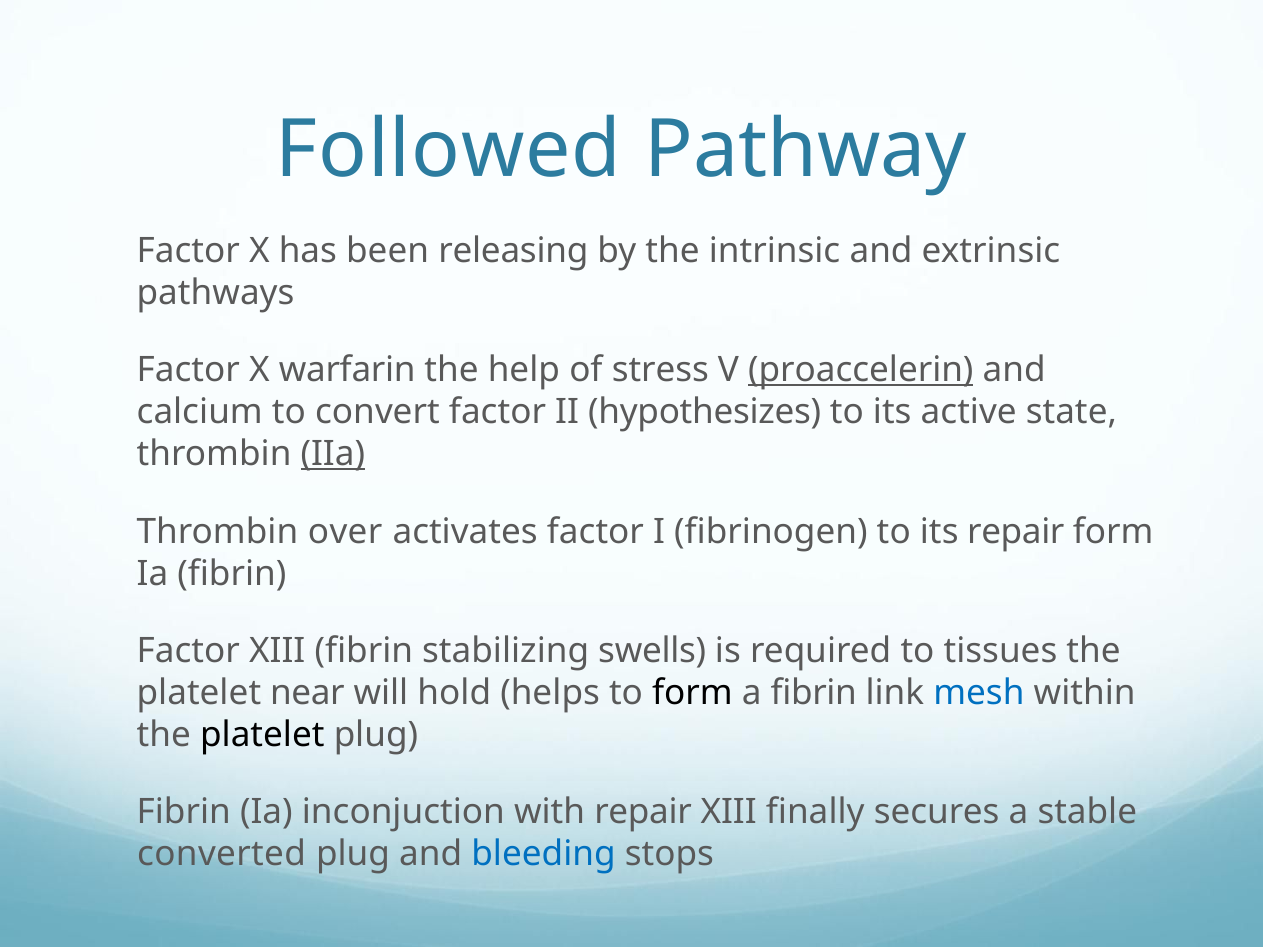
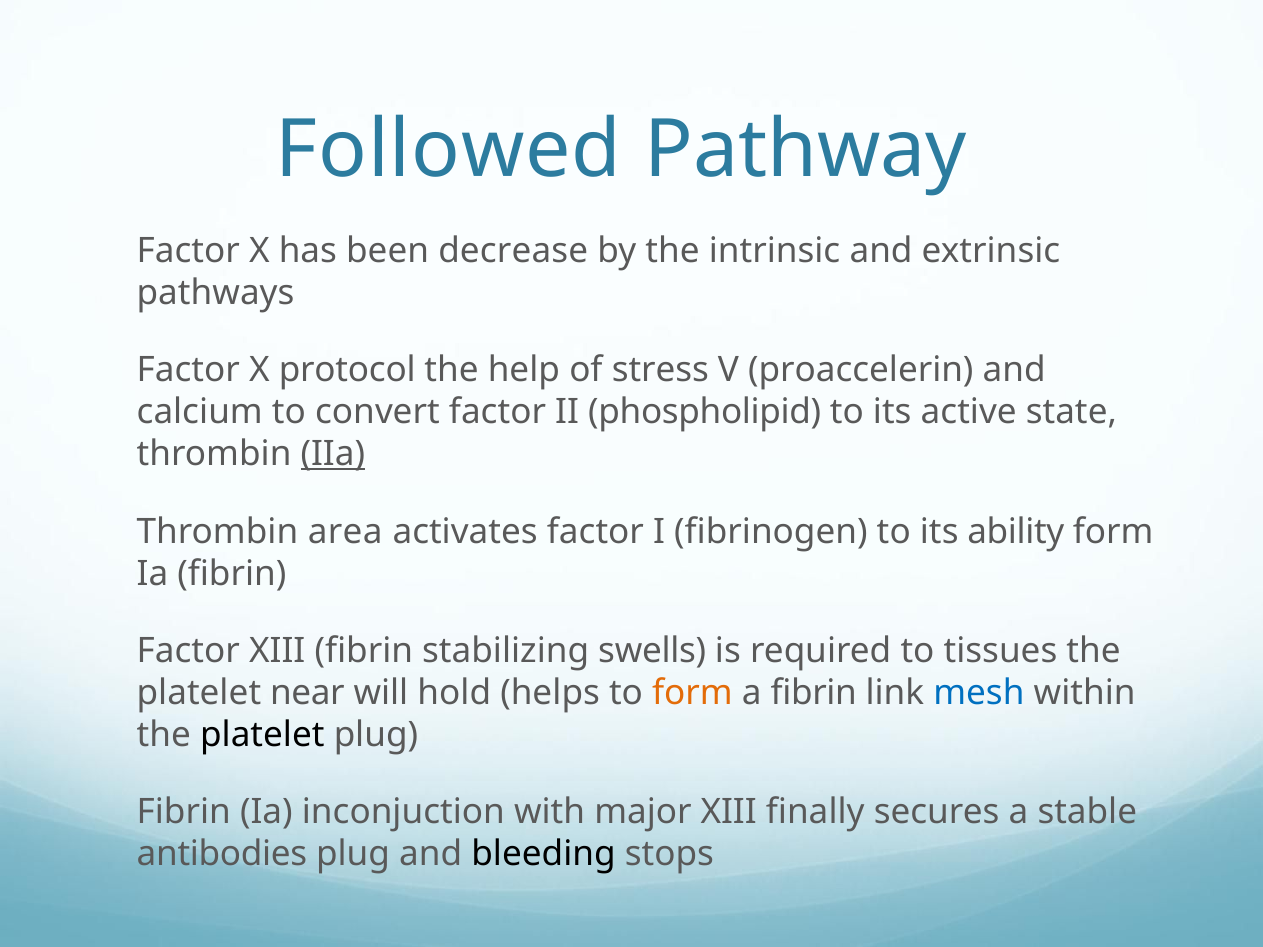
releasing: releasing -> decrease
warfarin: warfarin -> protocol
proaccelerin underline: present -> none
hypothesizes: hypothesizes -> phospholipid
over: over -> area
its repair: repair -> ability
form at (692, 693) colour: black -> orange
with repair: repair -> major
converted: converted -> antibodies
bleeding colour: blue -> black
